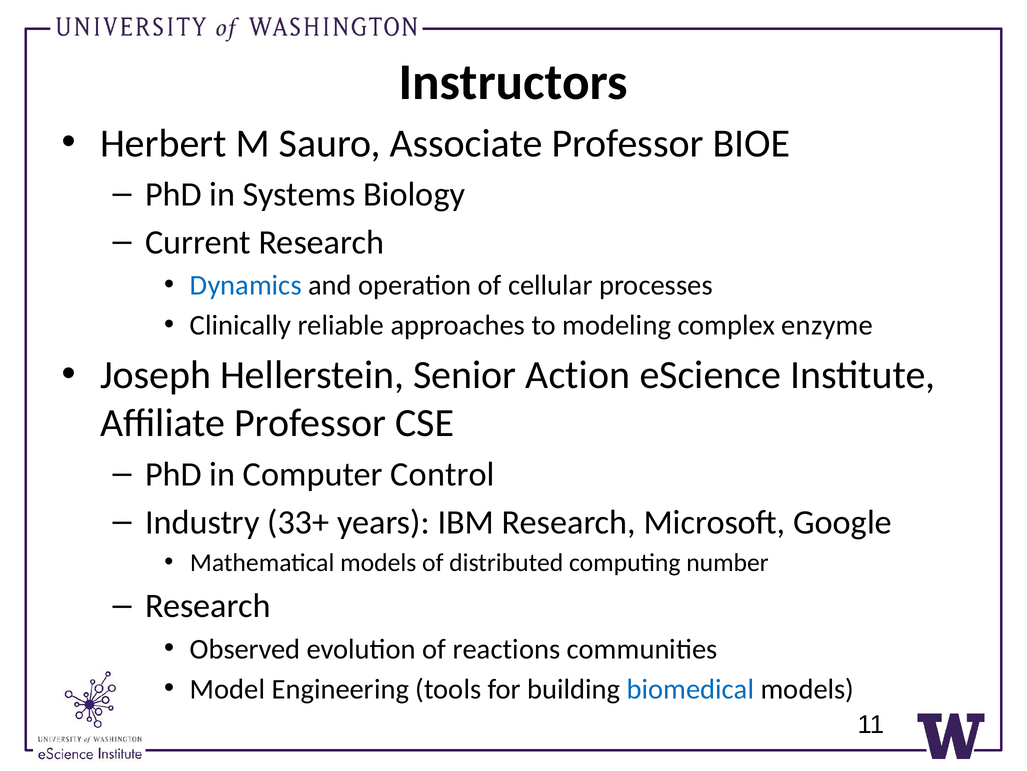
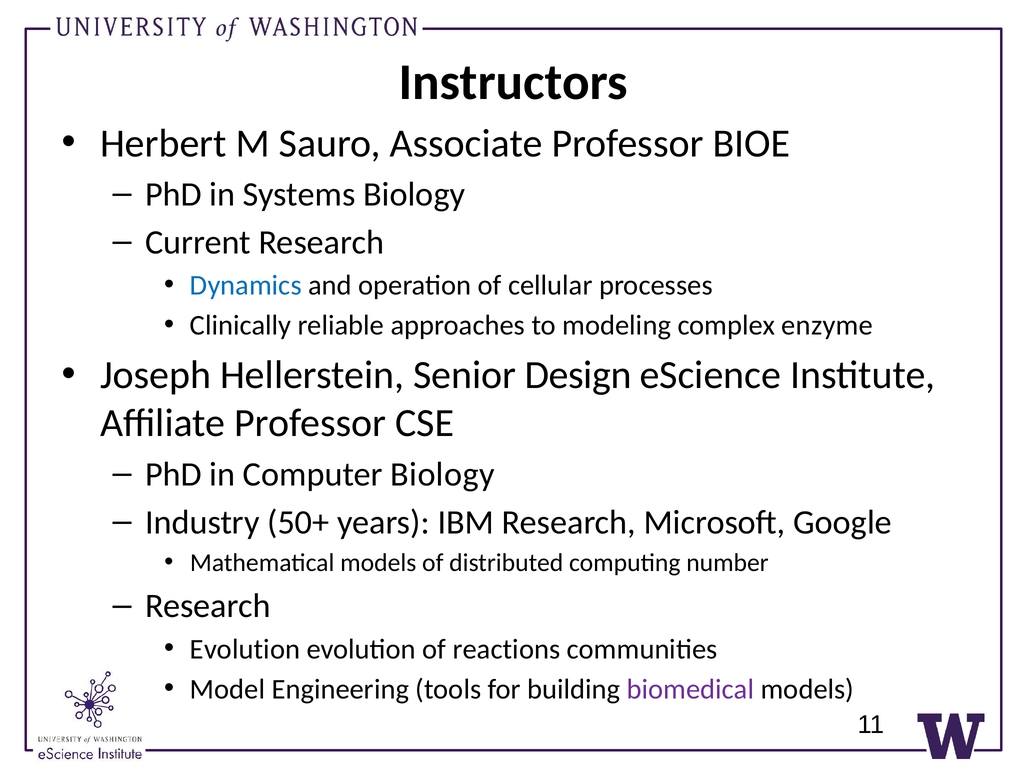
Action: Action -> Design
Computer Control: Control -> Biology
33+: 33+ -> 50+
Observed at (245, 649): Observed -> Evolution
biomedical colour: blue -> purple
